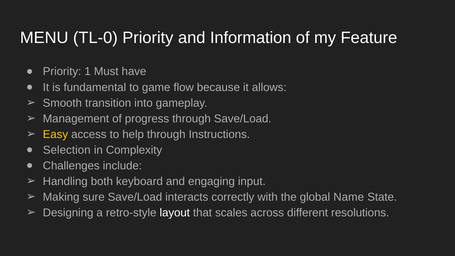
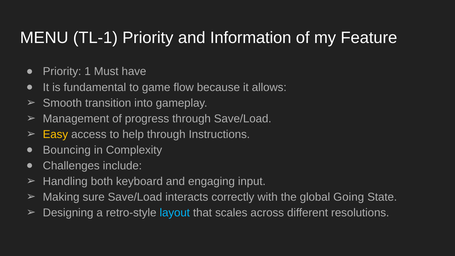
TL-0: TL-0 -> TL-1
Selection: Selection -> Bouncing
Name: Name -> Going
layout colour: white -> light blue
